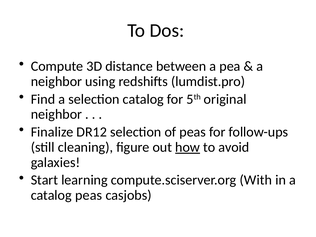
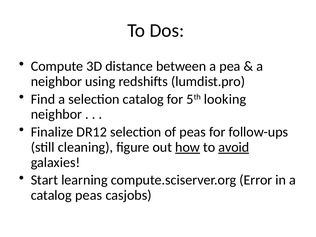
original: original -> looking
avoid underline: none -> present
With: With -> Error
